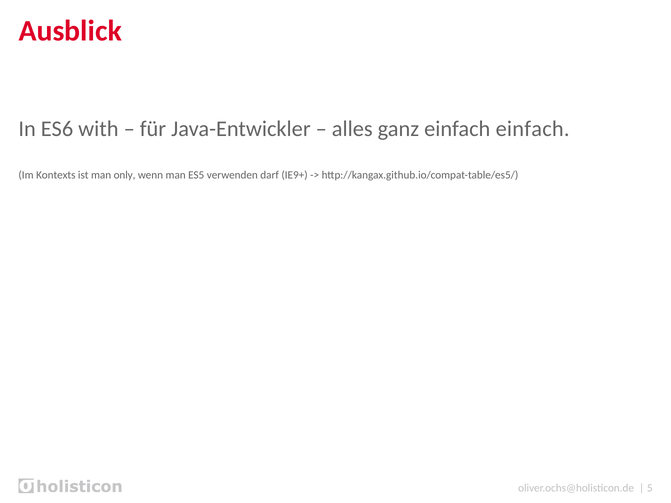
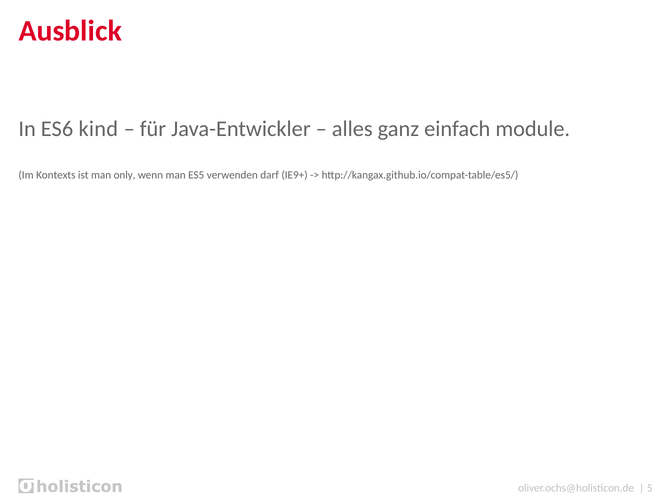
with: with -> kind
einfach einfach: einfach -> module
